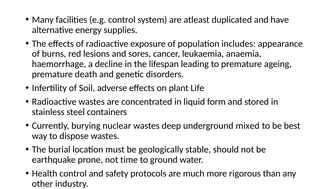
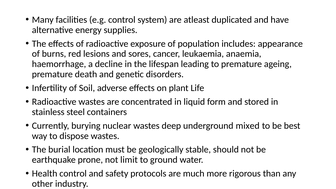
time: time -> limit
